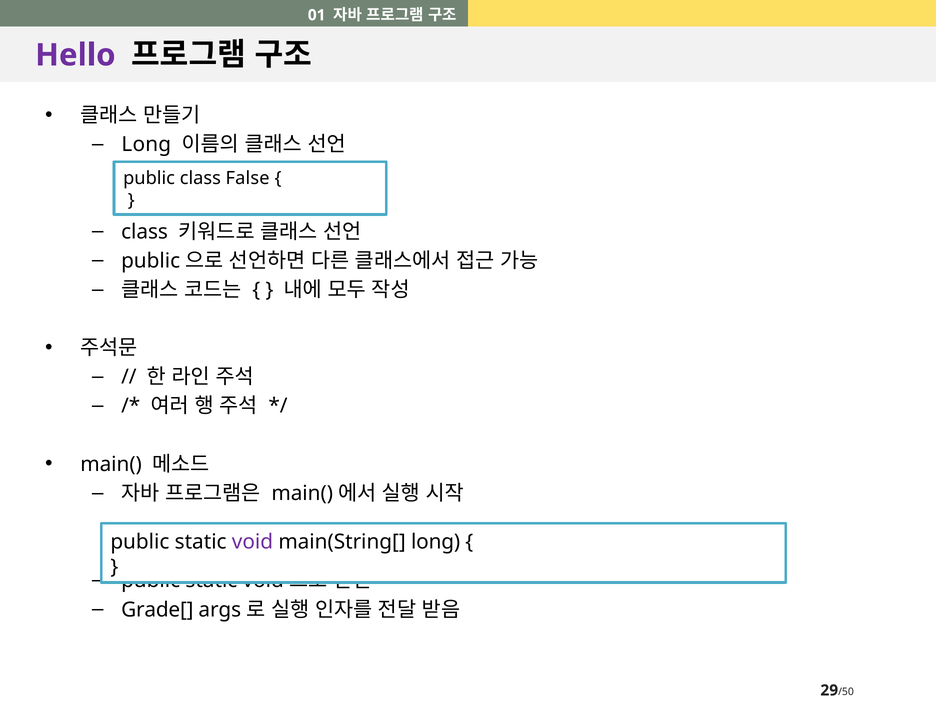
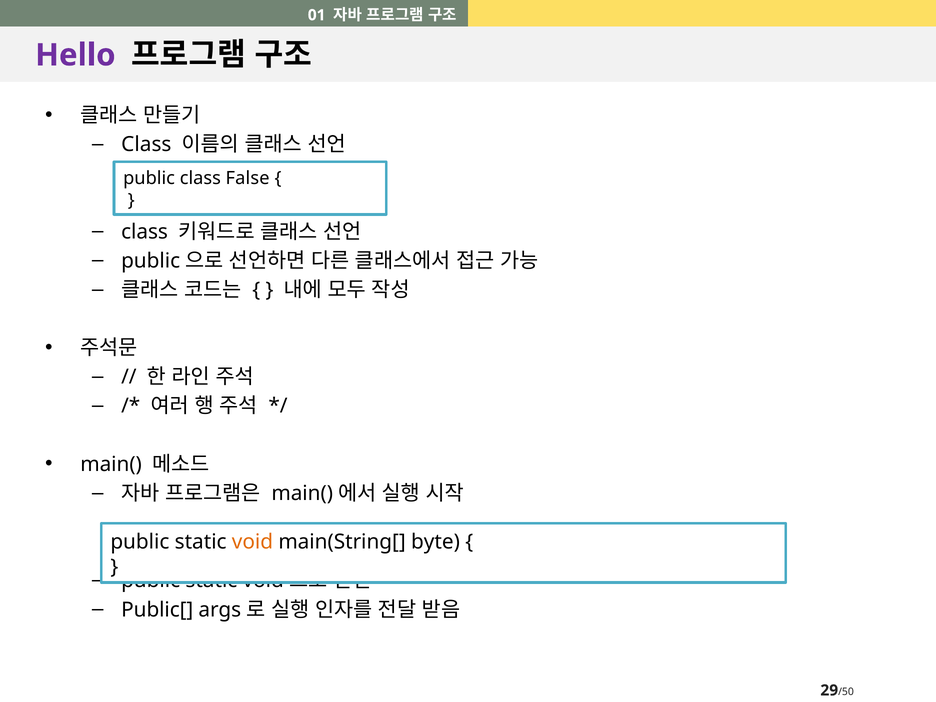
Long at (146, 144): Long -> Class
void at (252, 542) colour: purple -> orange
main(String[ long: long -> byte
Grade[: Grade[ -> Public[
